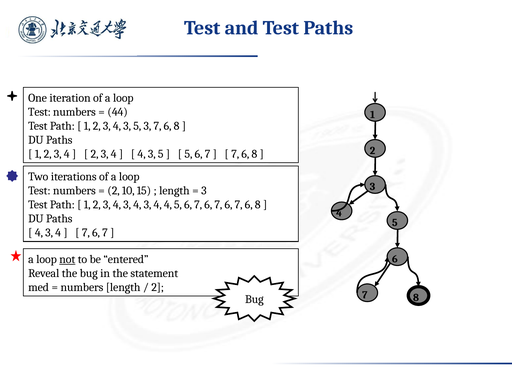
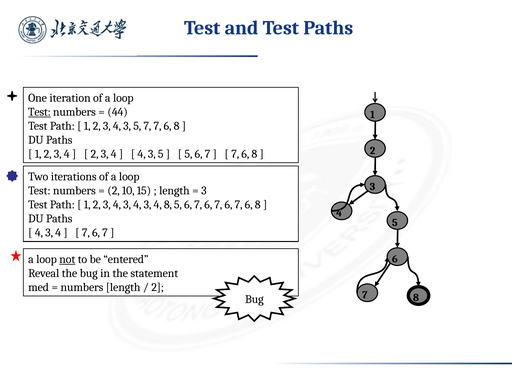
Test at (39, 112) underline: none -> present
5 3: 3 -> 7
4 4: 4 -> 8
